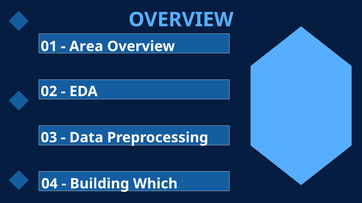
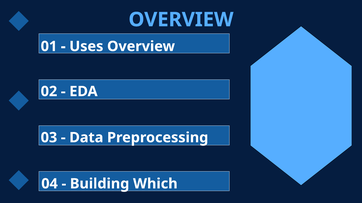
Area: Area -> Uses
